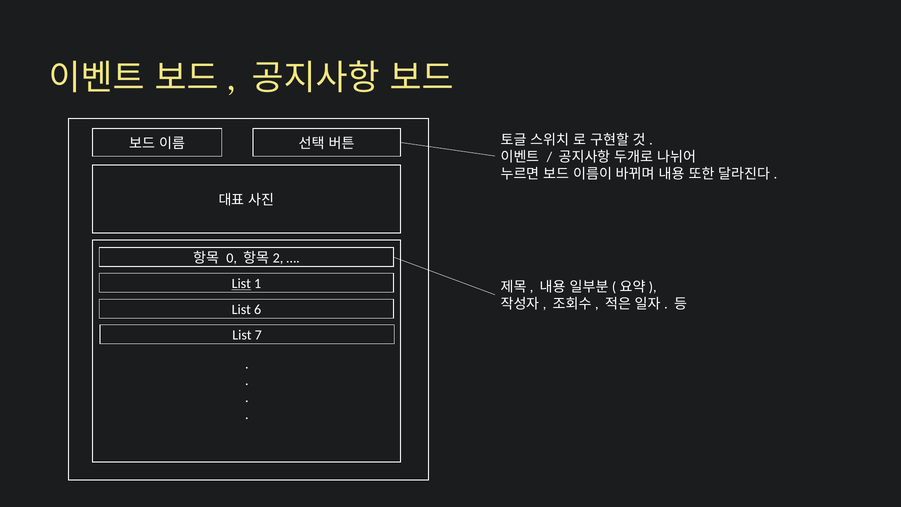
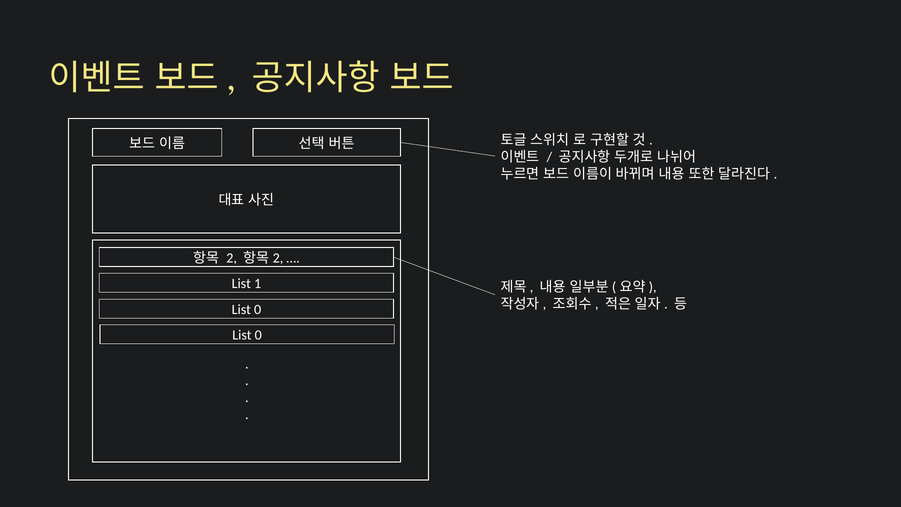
0: 0 -> 2
List at (241, 284) underline: present -> none
6 at (258, 310): 6 -> 0
7 at (258, 335): 7 -> 0
